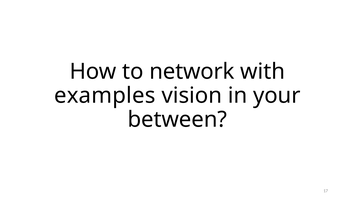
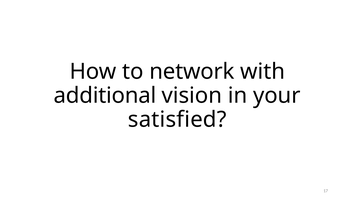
examples: examples -> additional
between: between -> satisfied
